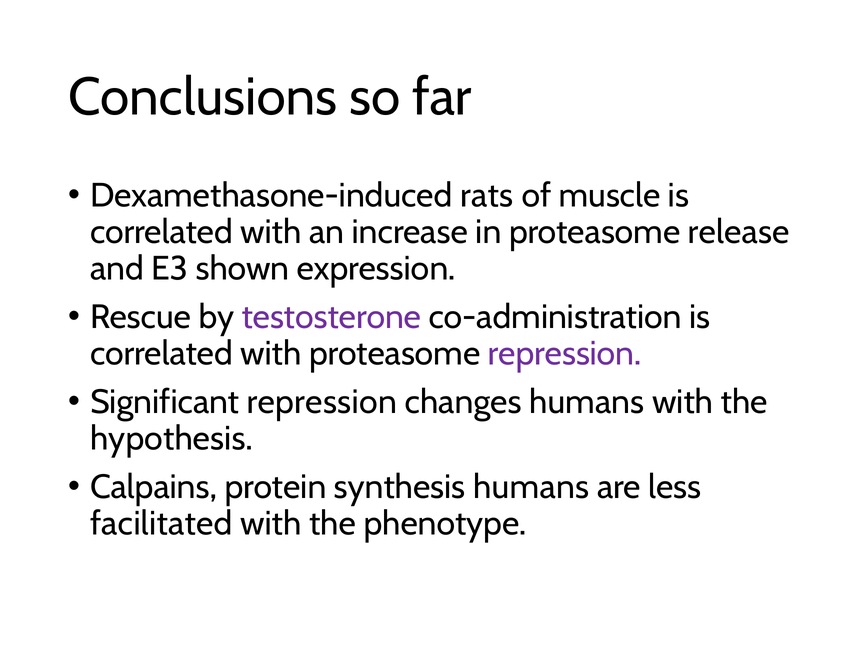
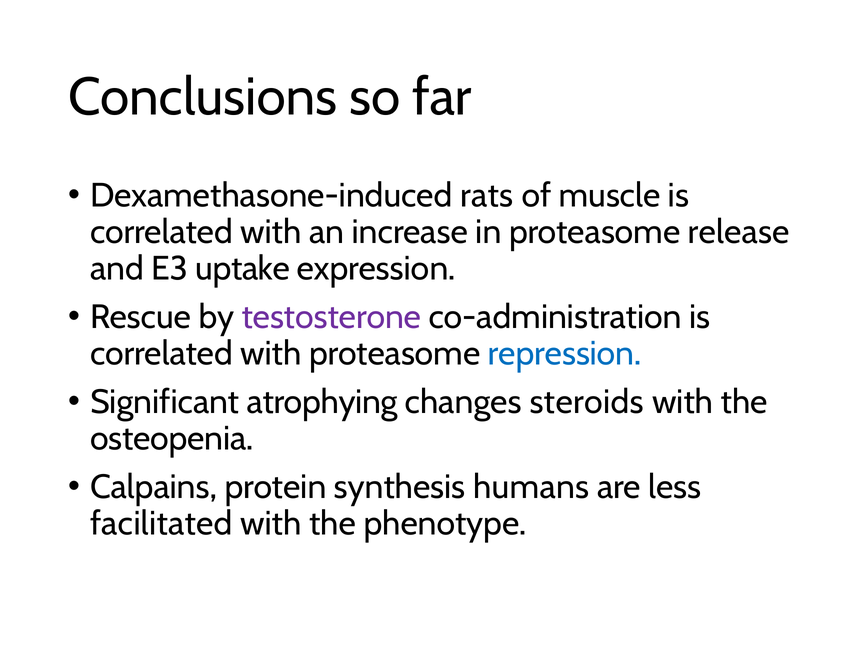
shown: shown -> uptake
repression at (565, 354) colour: purple -> blue
Significant repression: repression -> atrophying
changes humans: humans -> steroids
hypothesis: hypothesis -> osteopenia
